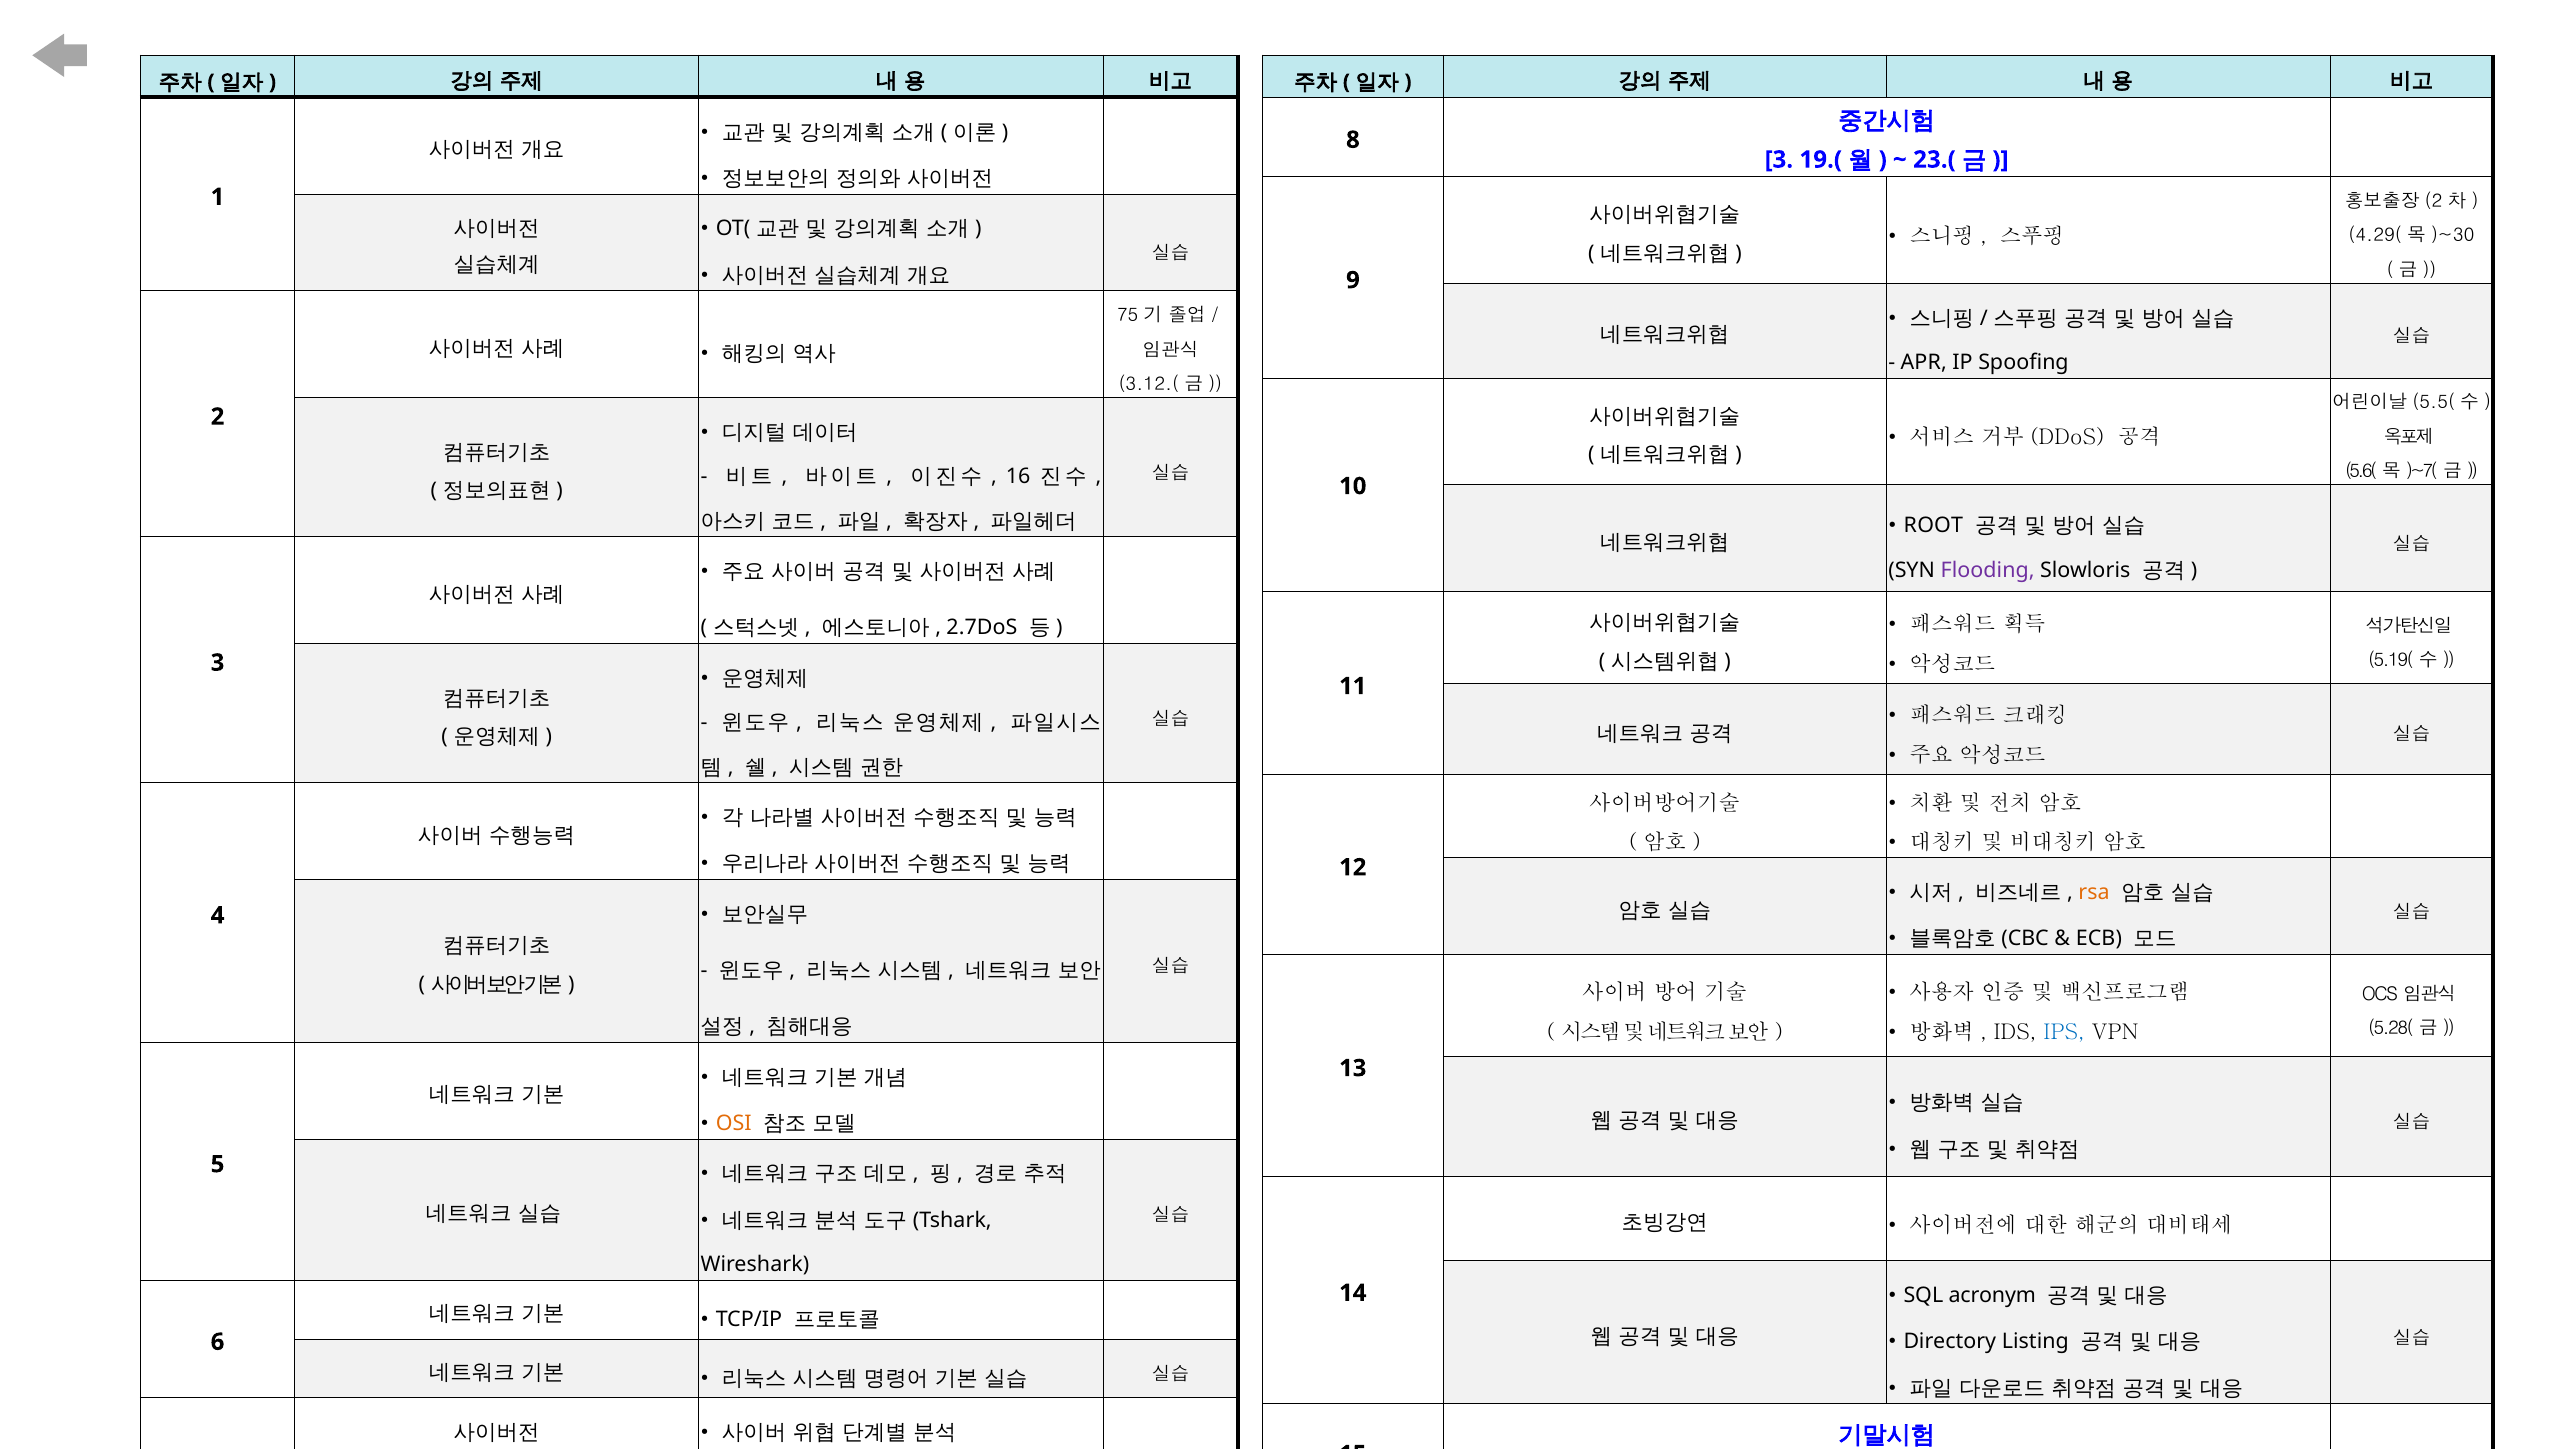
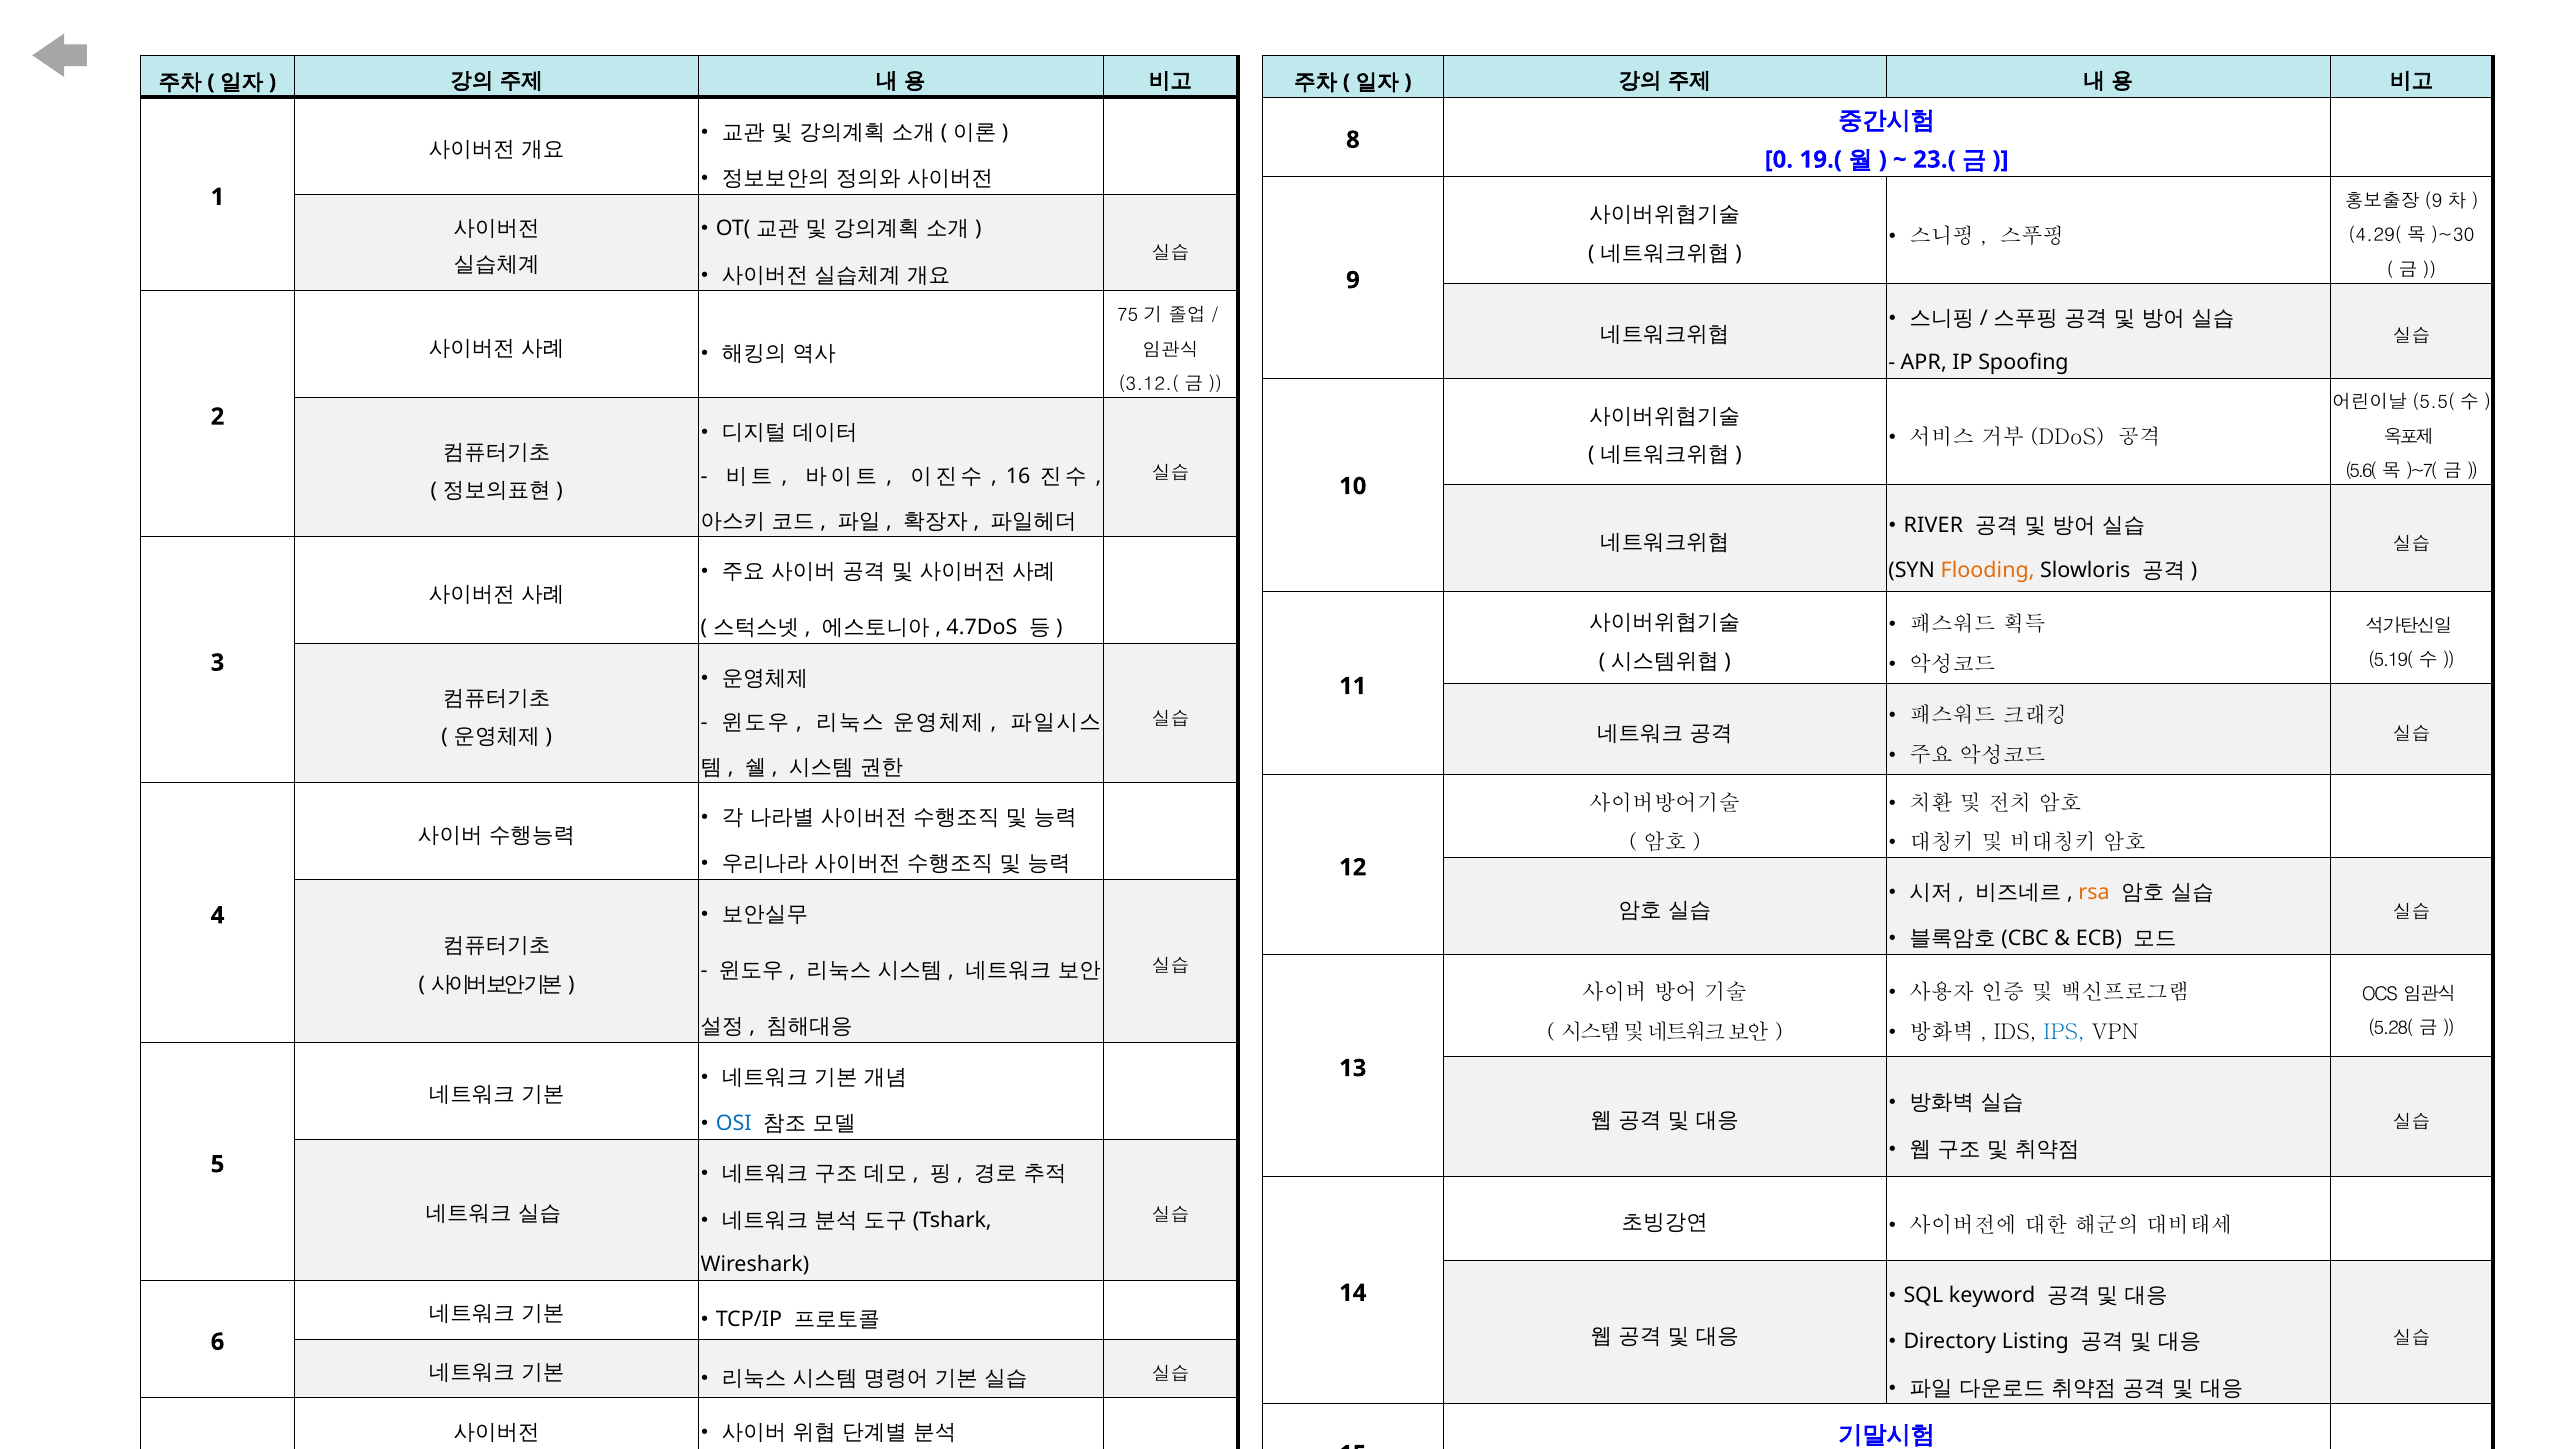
3 at (1779, 160): 3 -> 0
2 at (2434, 201): 2 -> 9
ROOT: ROOT -> RIVER
Flooding colour: purple -> orange
2.7DoS: 2.7DoS -> 4.7DoS
OSI colour: orange -> blue
acronym: acronym -> keyword
